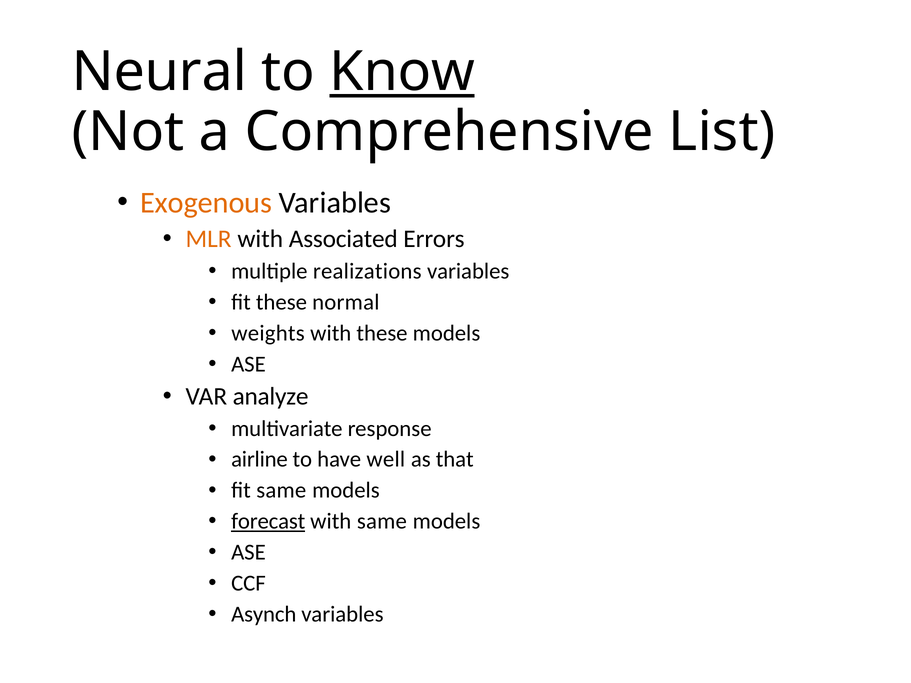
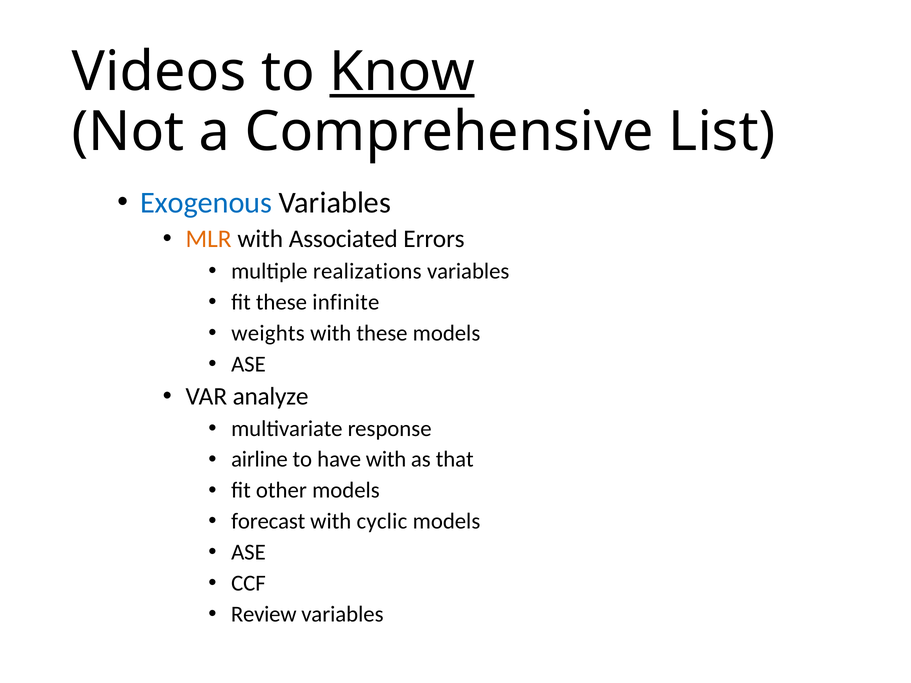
Neural: Neural -> Videos
Exogenous colour: orange -> blue
normal: normal -> infinite
have well: well -> with
fit same: same -> other
forecast underline: present -> none
with same: same -> cyclic
Asynch: Asynch -> Review
